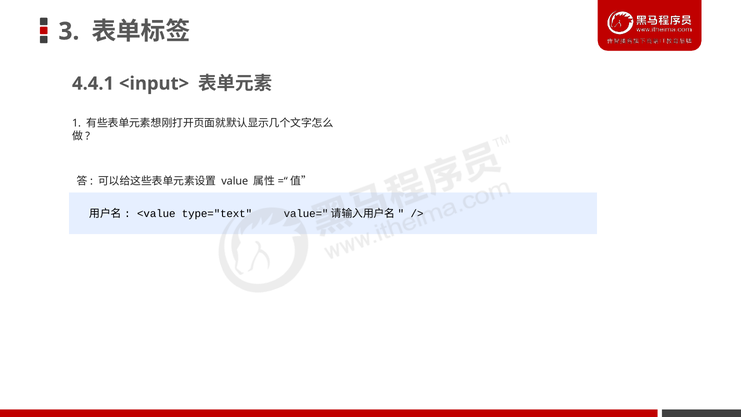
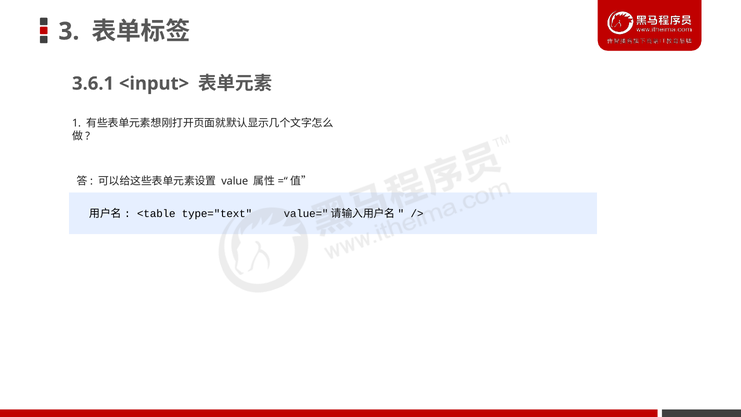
4.4.1: 4.4.1 -> 3.6.1
<value: <value -> <table
